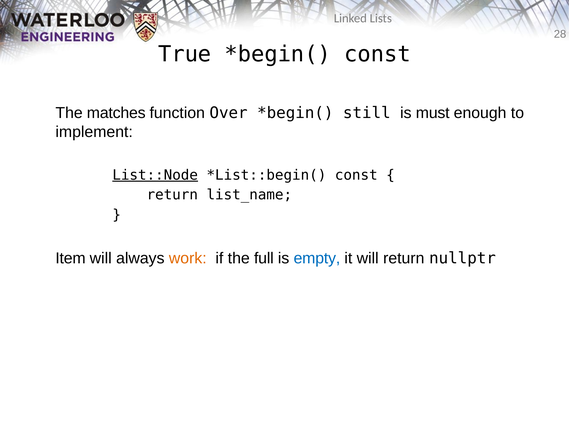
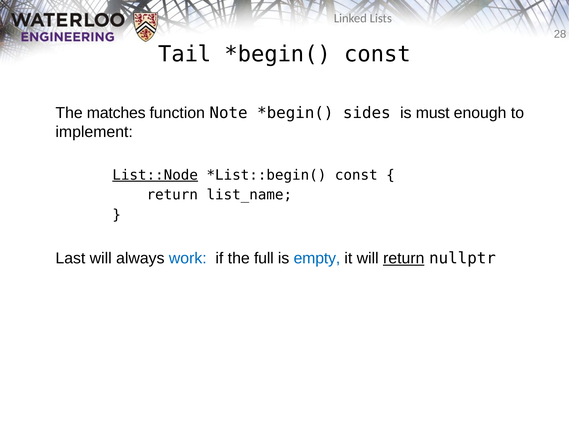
True: True -> Tail
Over: Over -> Note
still: still -> sides
Item: Item -> Last
work colour: orange -> blue
return at (404, 258) underline: none -> present
